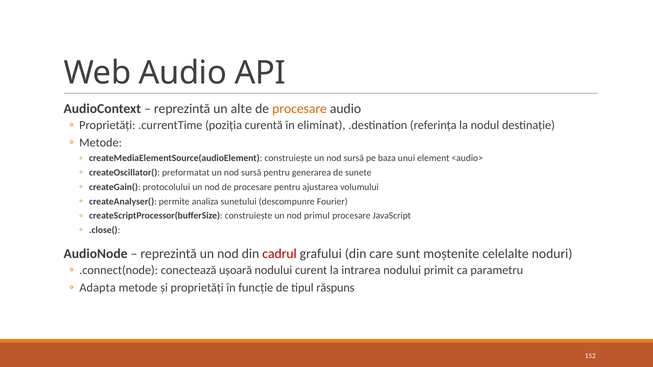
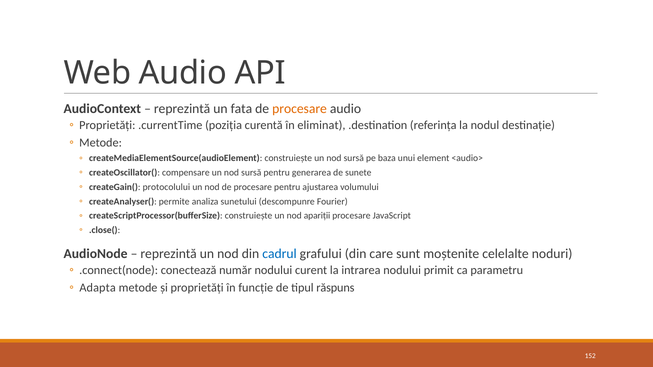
alte: alte -> fata
preformatat: preformatat -> compensare
primul: primul -> apariții
cadrul colour: red -> blue
ușoară: ușoară -> număr
